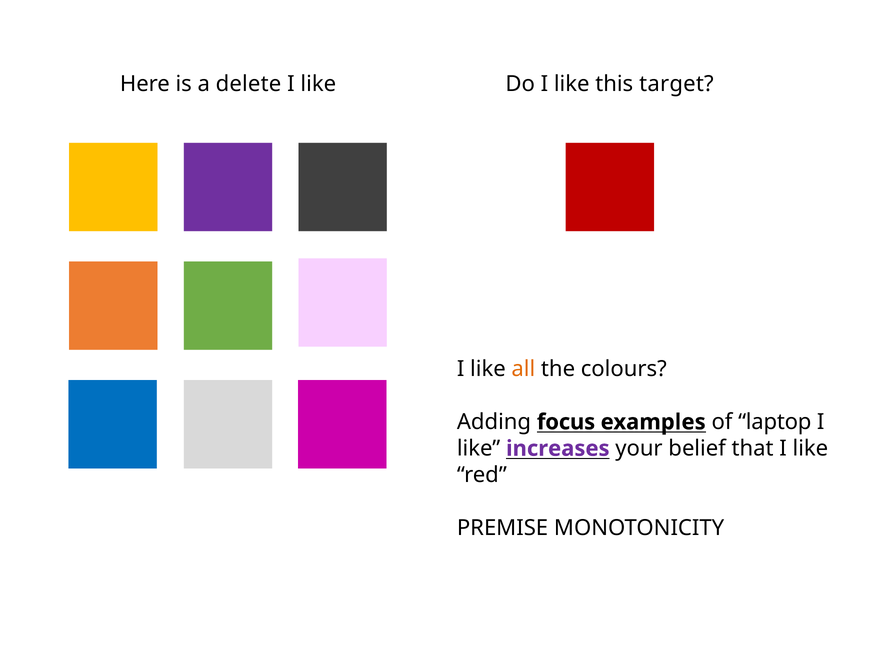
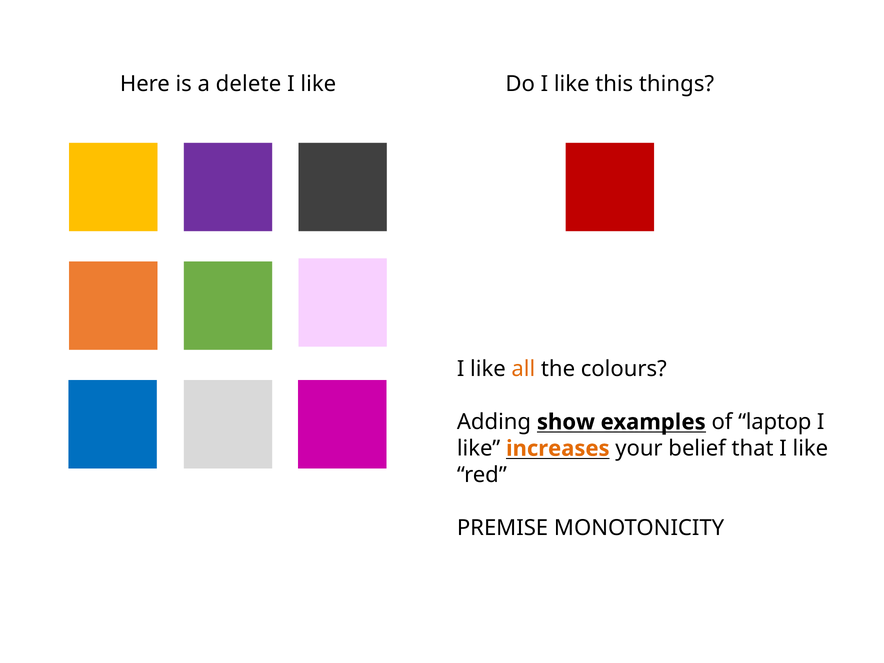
target: target -> things
focus: focus -> show
increases colour: purple -> orange
